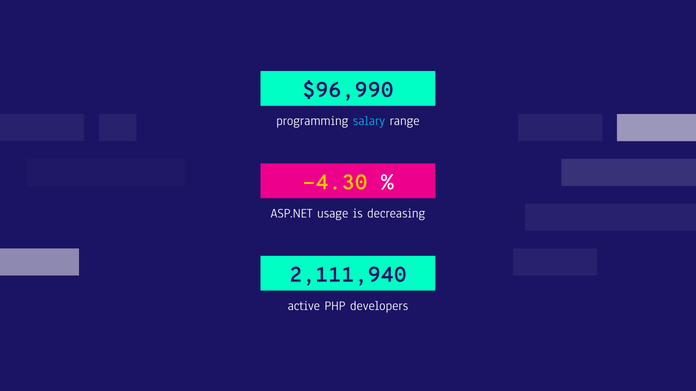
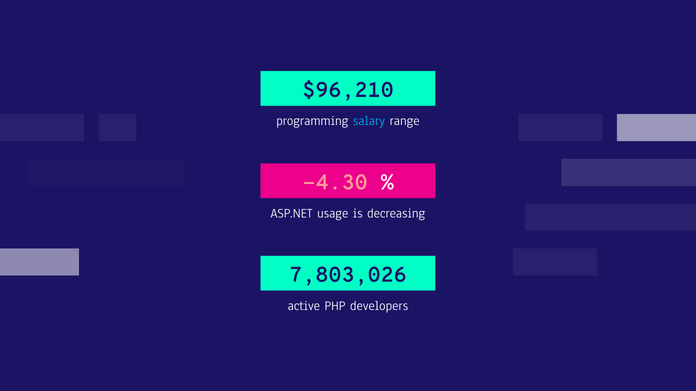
$96,990: $96,990 -> $96,210
-4.30 colour: yellow -> pink
2,111,940: 2,111,940 -> 7,803,026
